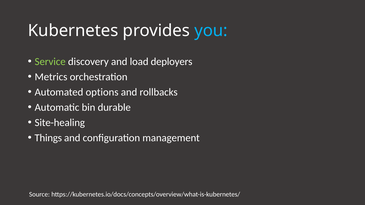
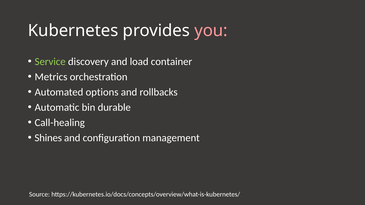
you colour: light blue -> pink
deployers: deployers -> container
Site-healing: Site-healing -> Call-healing
Things: Things -> Shines
